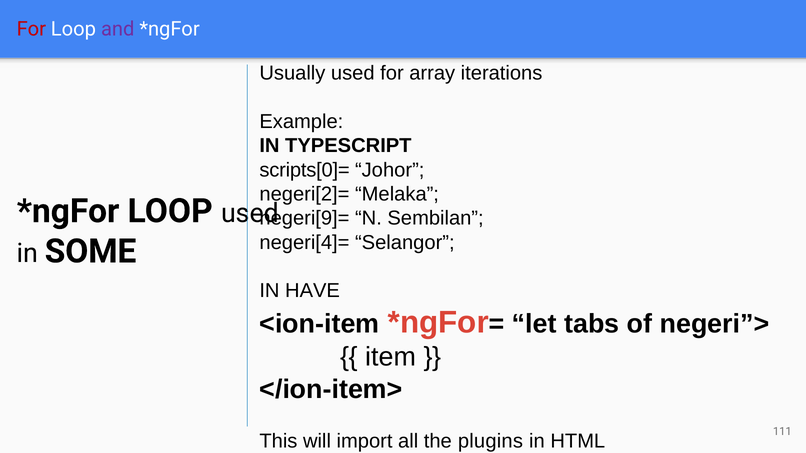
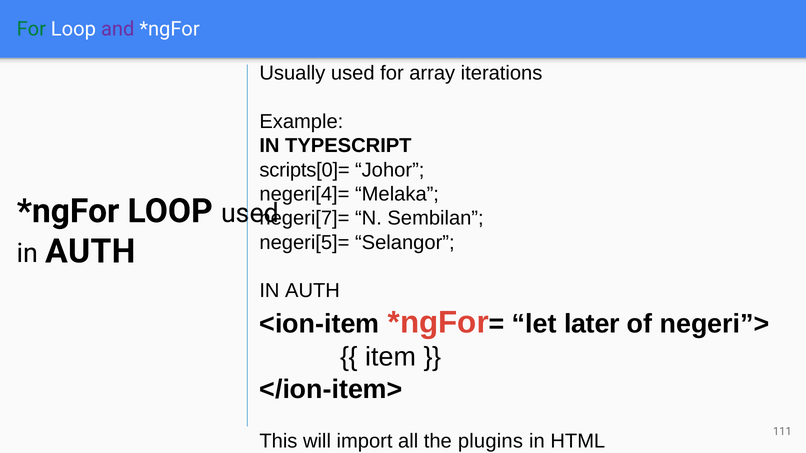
For at (31, 29) colour: red -> green
negeri[2]=: negeri[2]= -> negeri[4]=
negeri[9]=: negeri[9]= -> negeri[7]=
negeri[4]=: negeri[4]= -> negeri[5]=
SOME at (90, 252): SOME -> AUTH
HAVE at (312, 291): HAVE -> AUTH
tabs: tabs -> later
